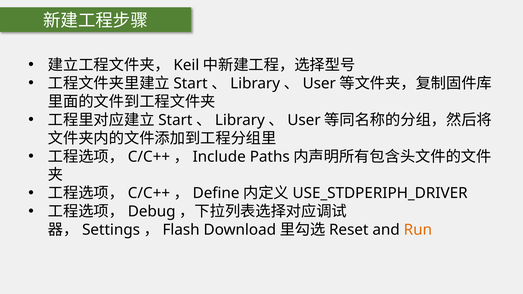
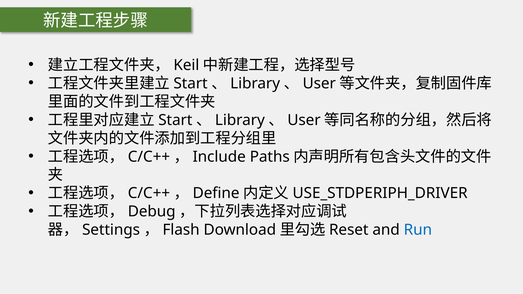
Run colour: orange -> blue
